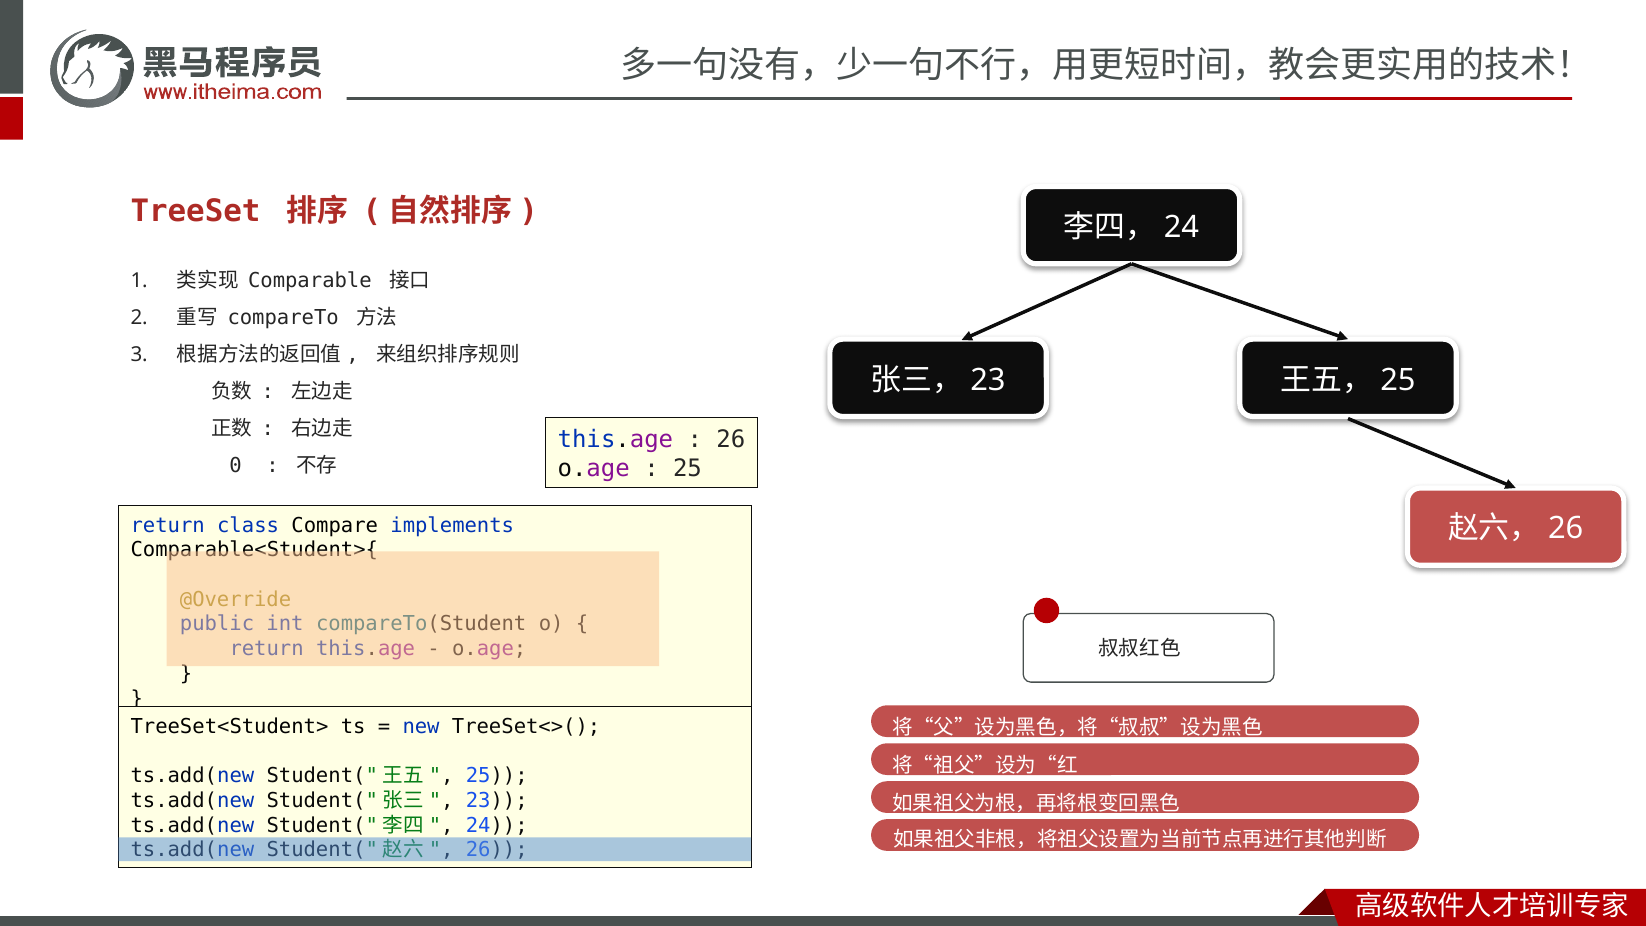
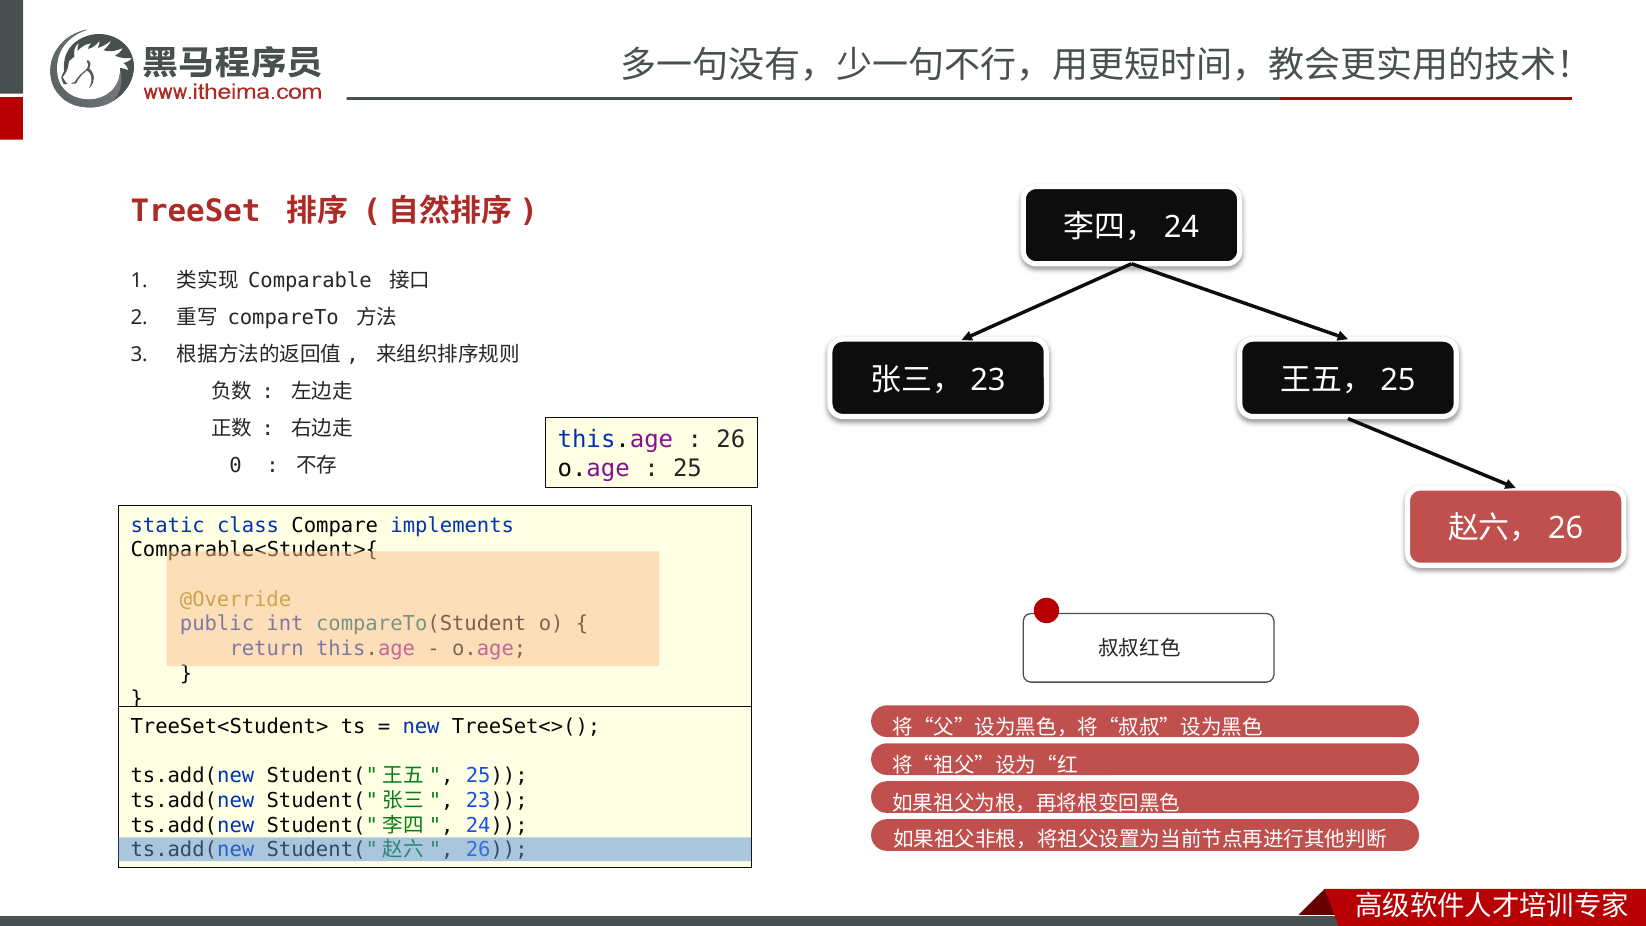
return at (168, 525): return -> static
